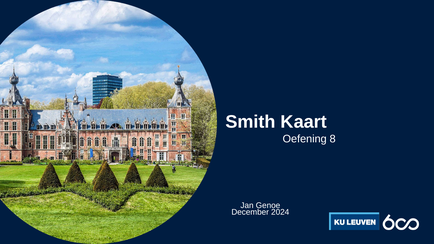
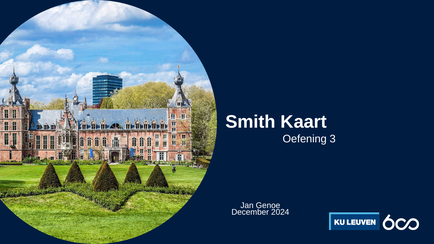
8: 8 -> 3
